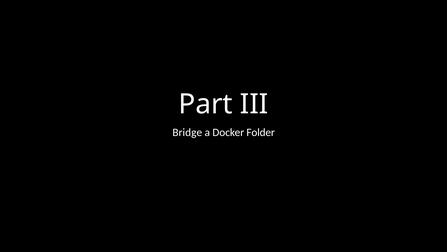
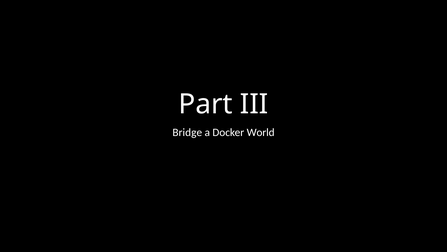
Folder: Folder -> World
